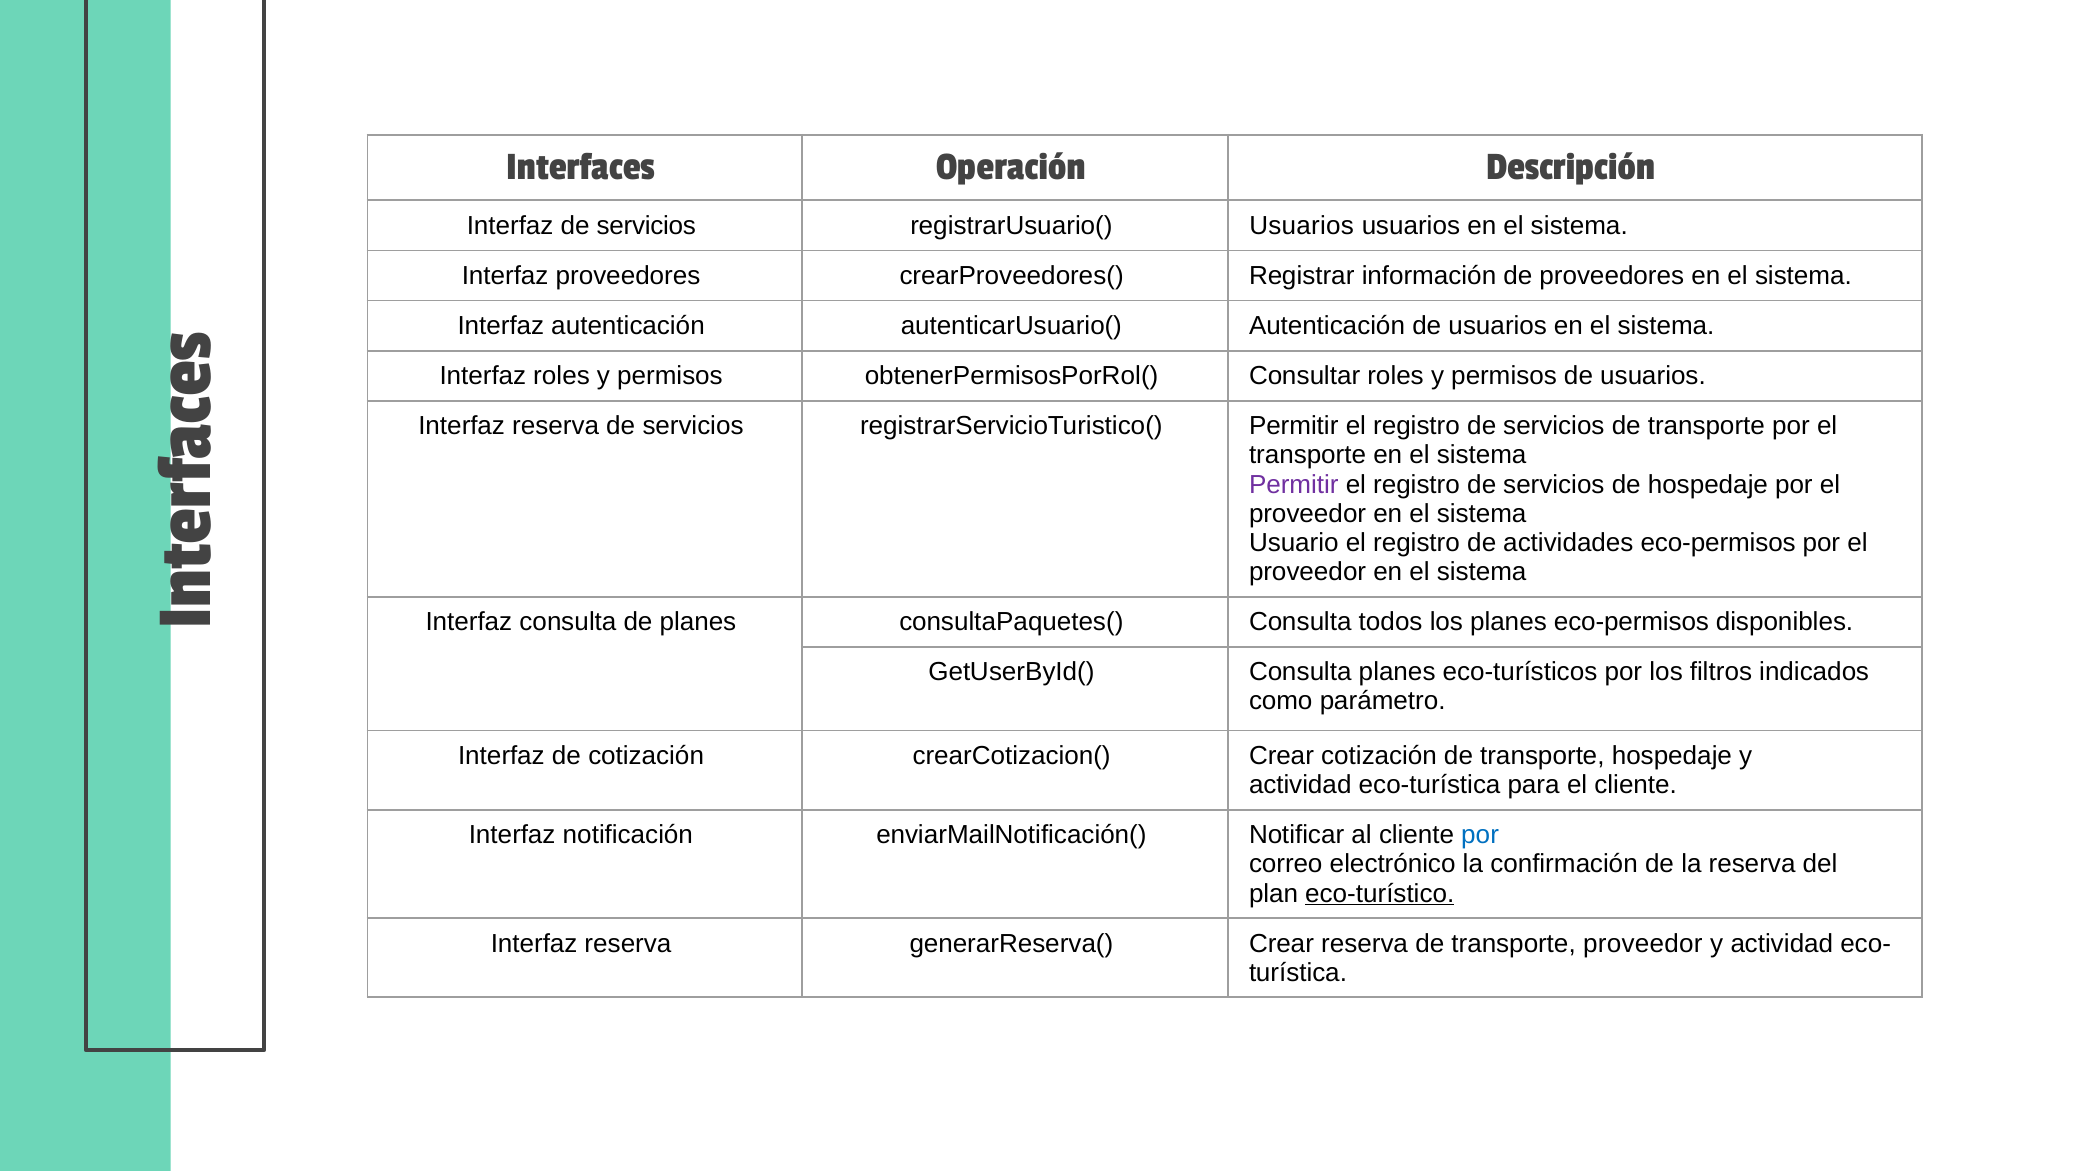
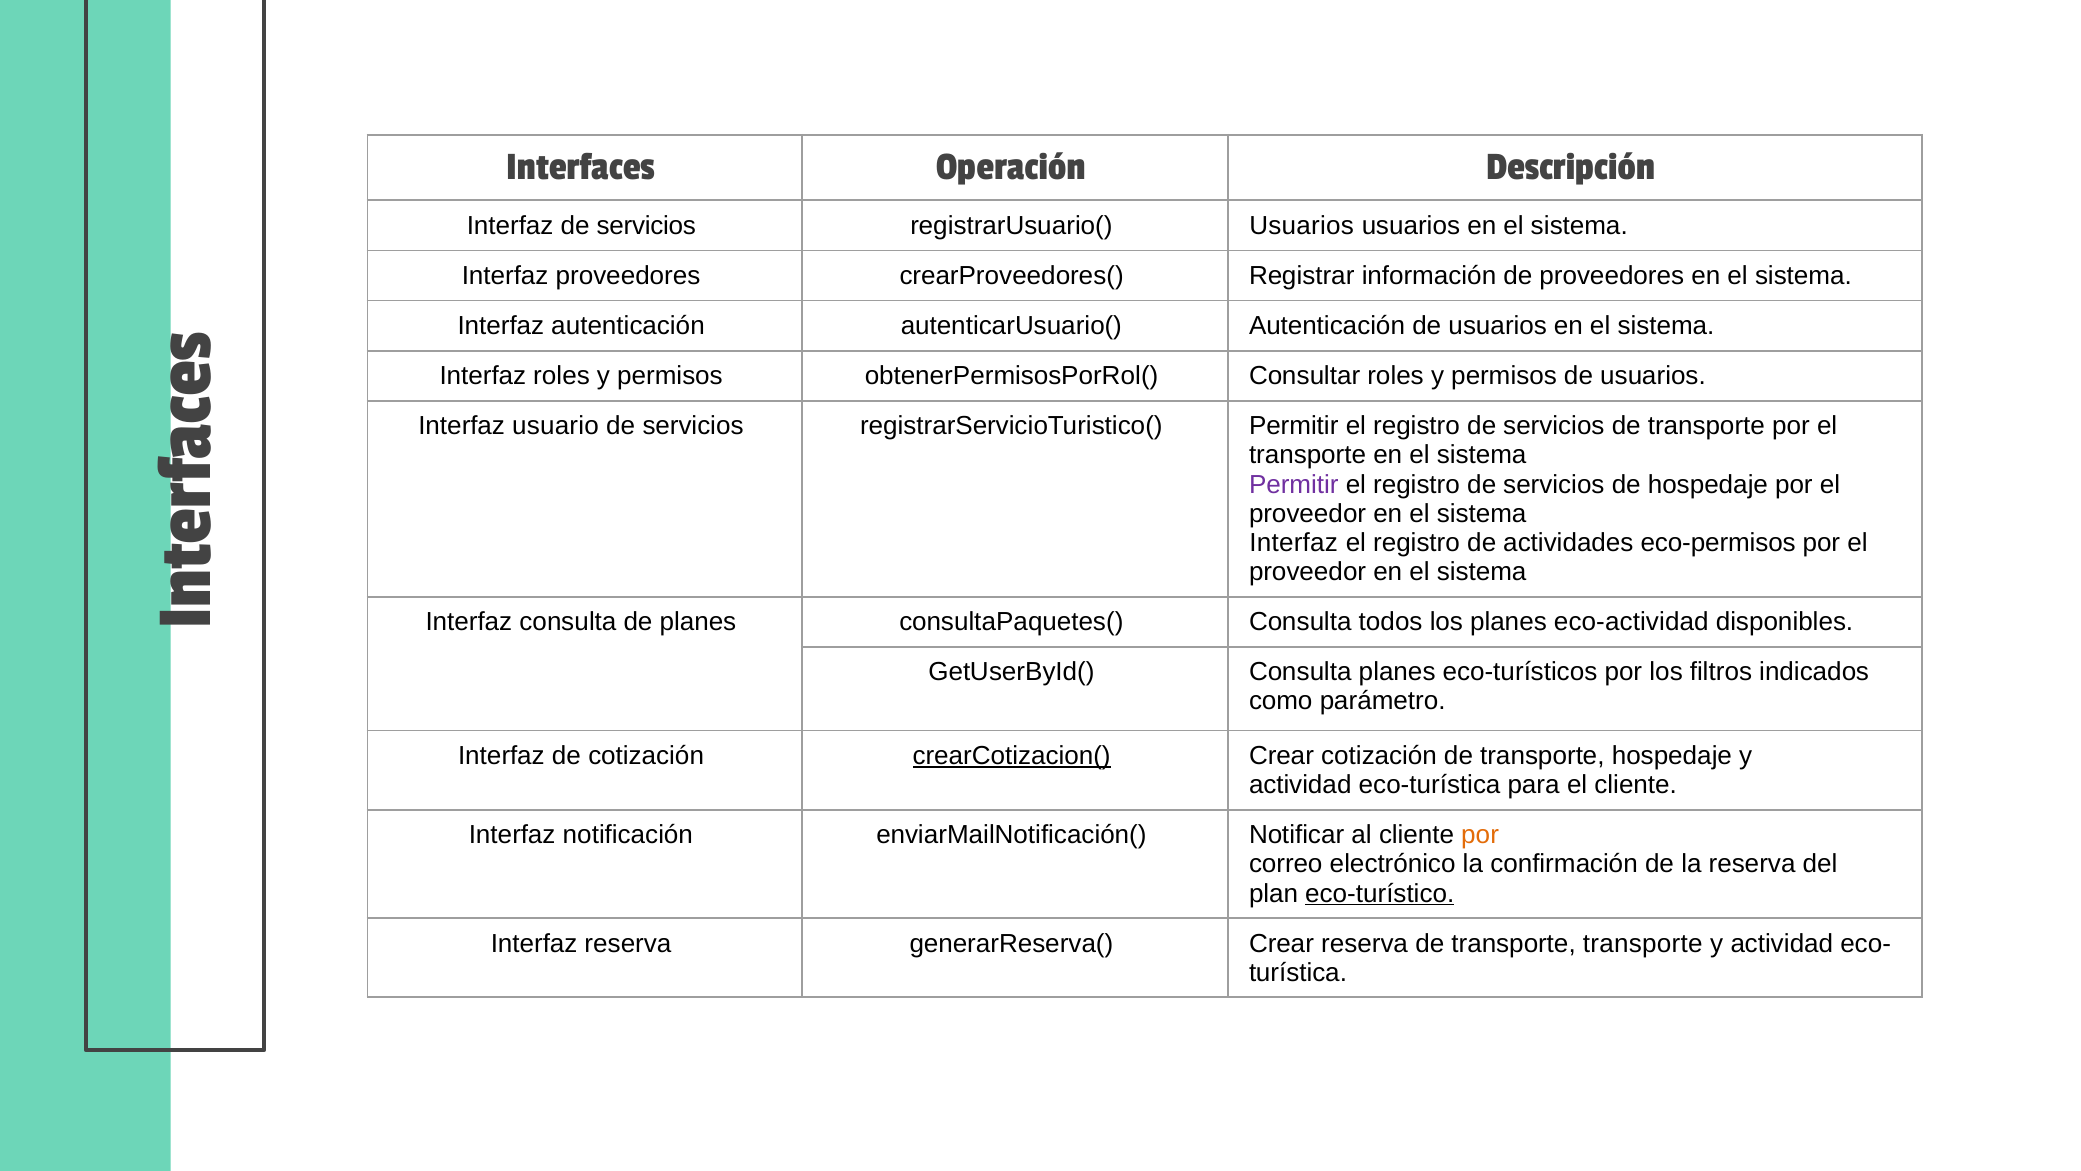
reserva at (556, 426): reserva -> usuario
Usuario at (1294, 543): Usuario -> Interfaz
planes eco-permisos: eco-permisos -> eco-actividad
crearCotizacion( underline: none -> present
por at (1480, 835) colour: blue -> orange
transporte proveedor: proveedor -> transporte
